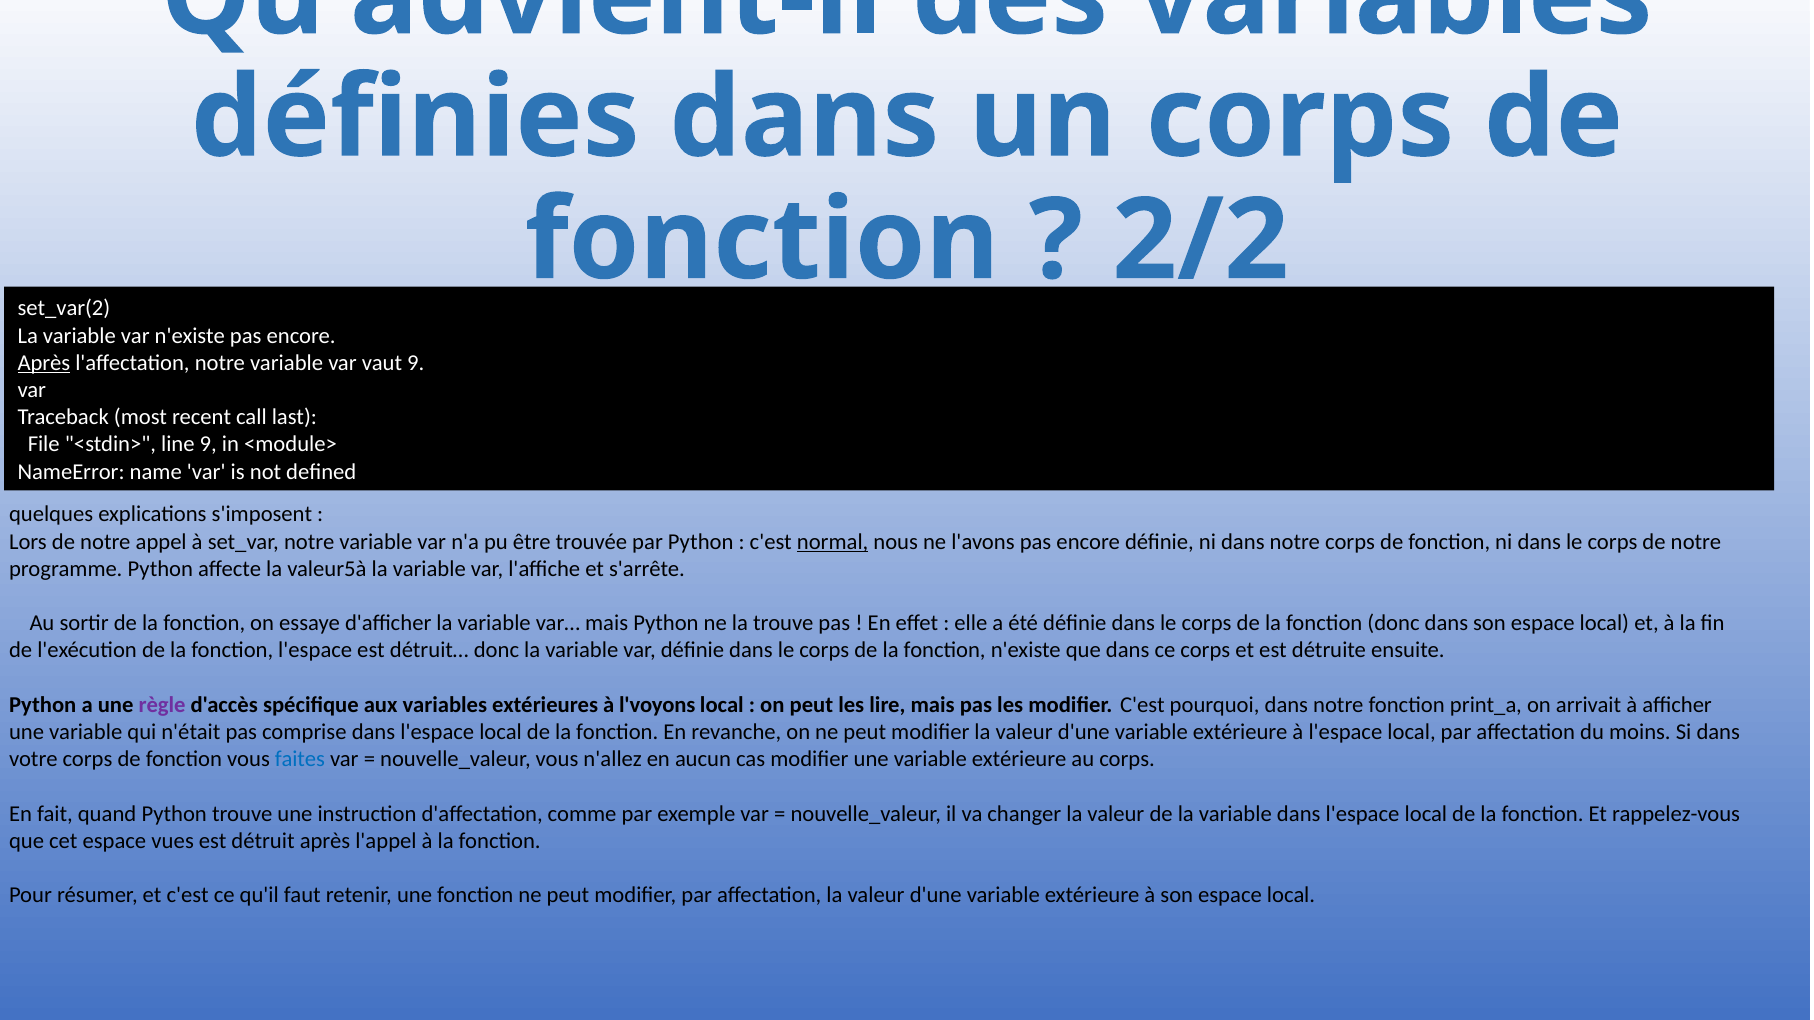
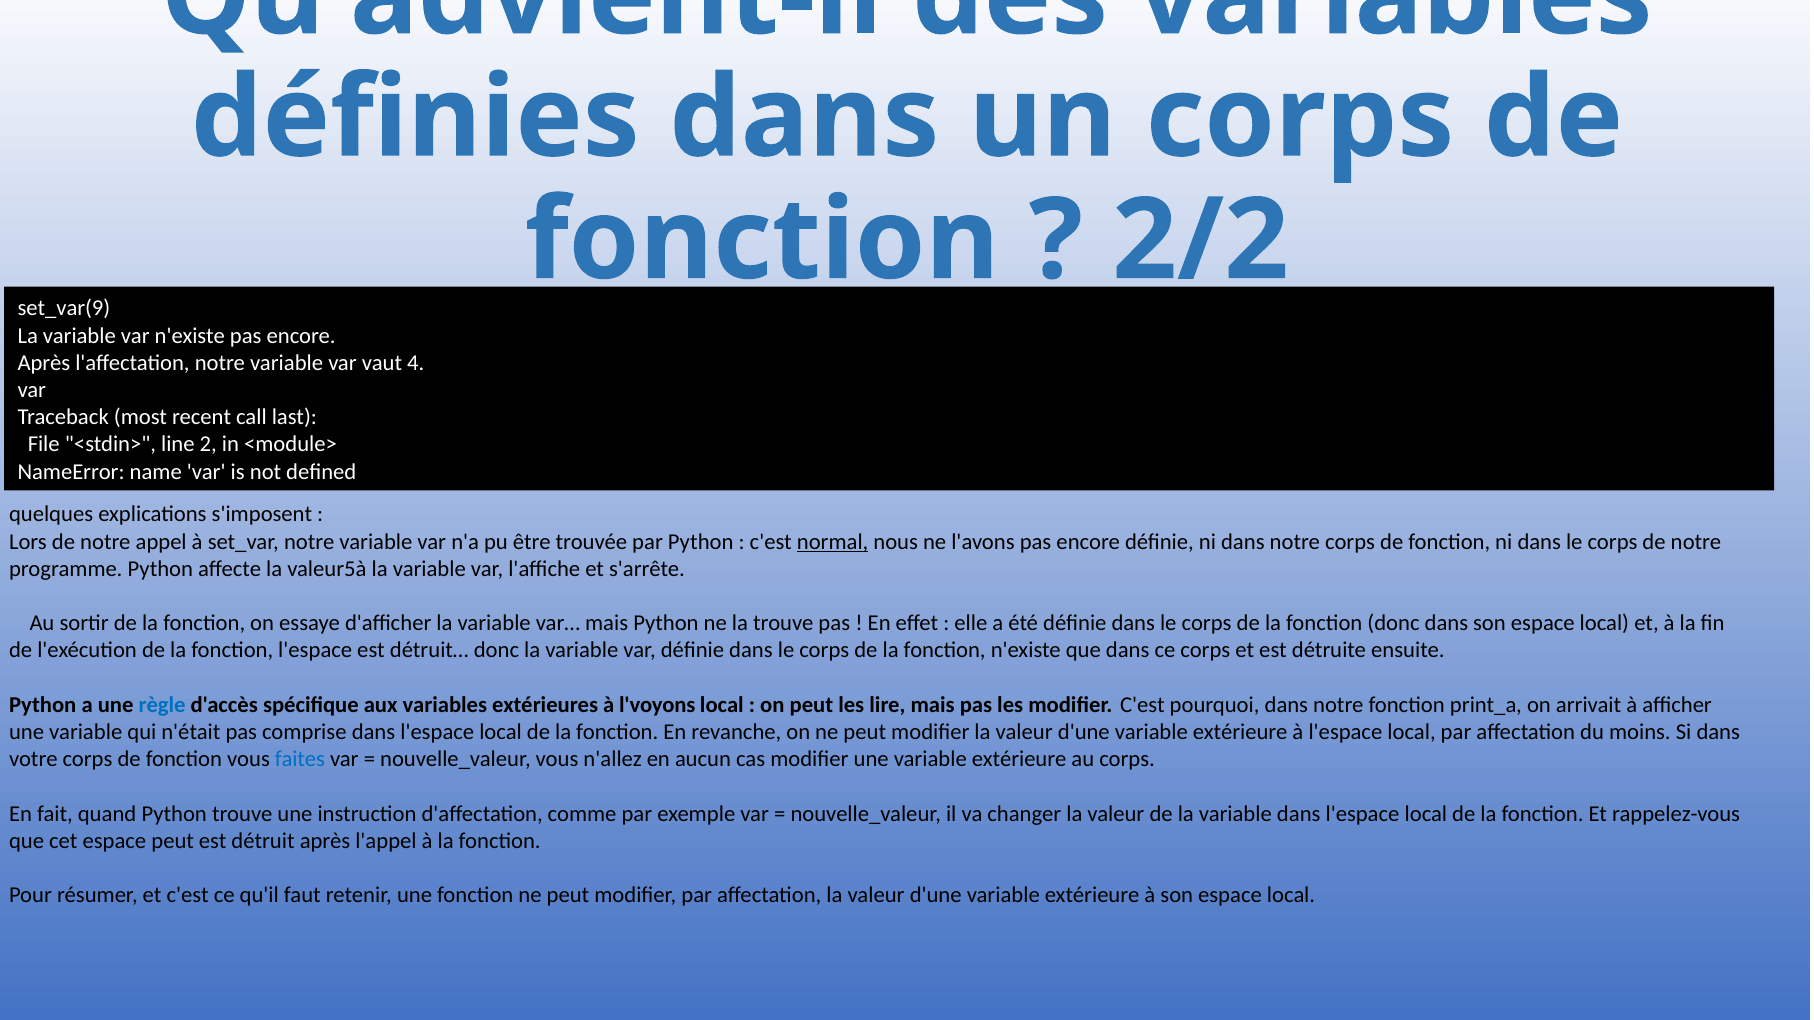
set_var(2: set_var(2 -> set_var(9
Après at (44, 363) underline: present -> none
vaut 9: 9 -> 4
line 9: 9 -> 2
règle colour: purple -> blue
espace vues: vues -> peut
